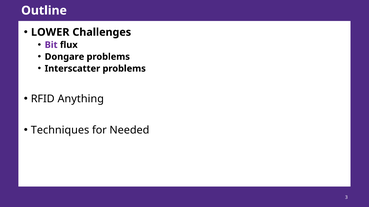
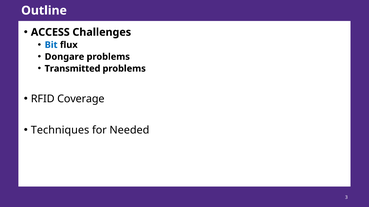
LOWER: LOWER -> ACCESS
Bit colour: purple -> blue
Interscatter: Interscatter -> Transmitted
Anything: Anything -> Coverage
